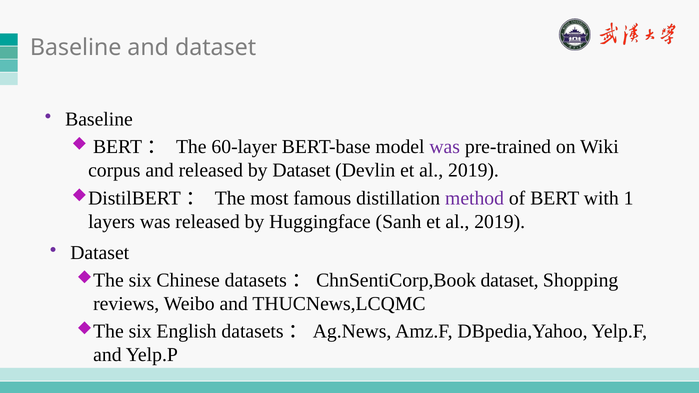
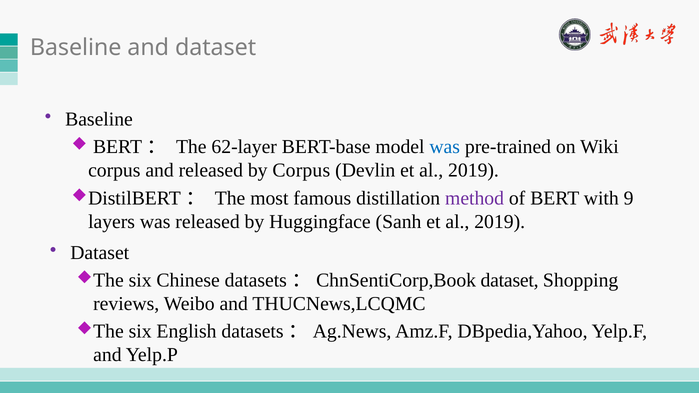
60-layer: 60-layer -> 62-layer
was at (445, 147) colour: purple -> blue
by Dataset: Dataset -> Corpus
1: 1 -> 9
